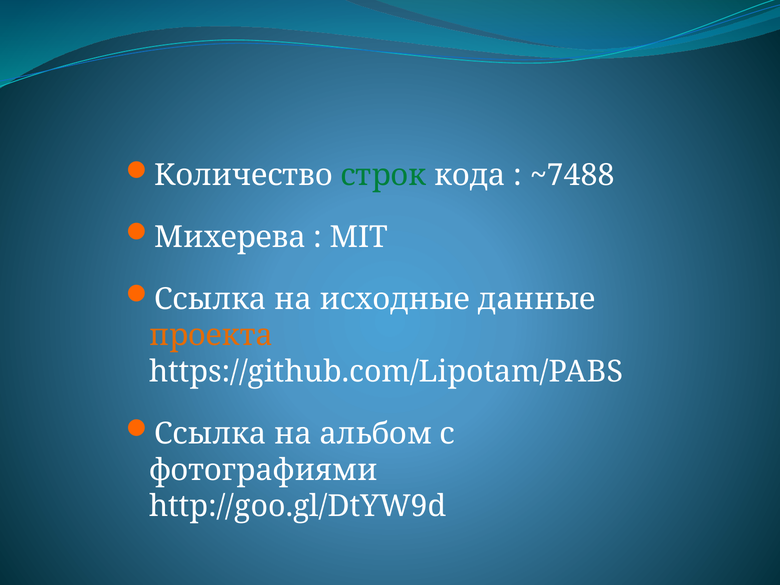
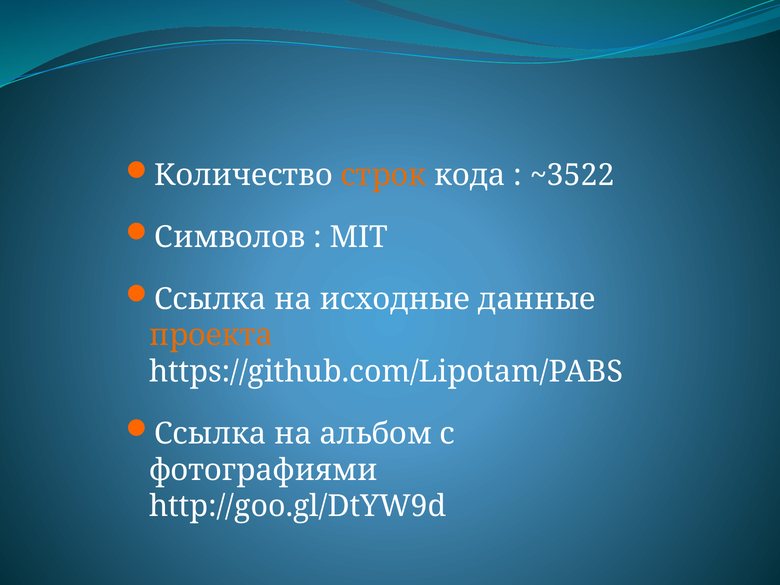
строк colour: green -> orange
~7488: ~7488 -> ~3522
Михерева: Михерева -> Символов
